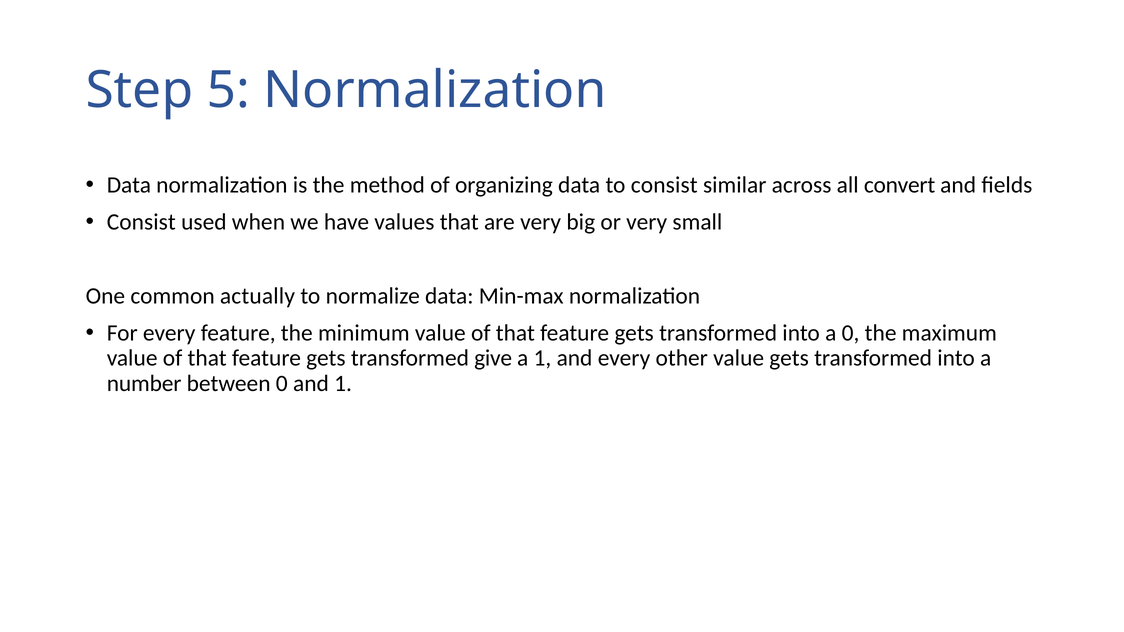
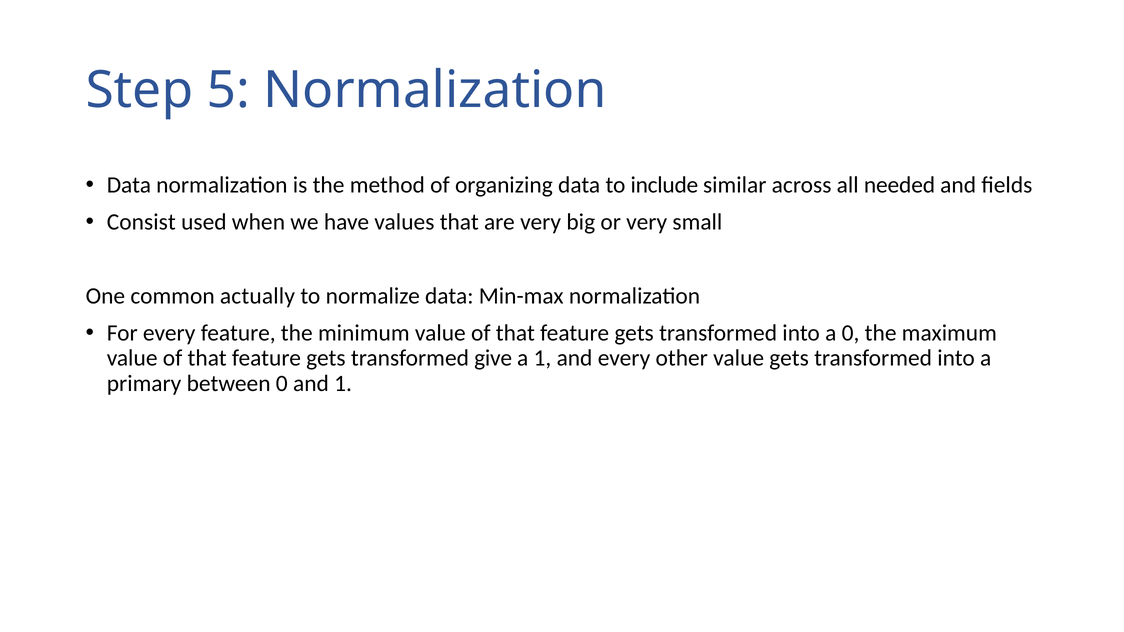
to consist: consist -> include
convert: convert -> needed
number: number -> primary
